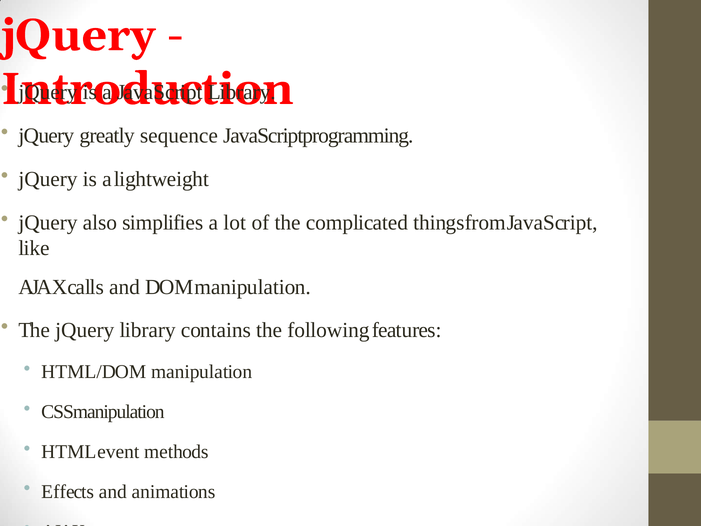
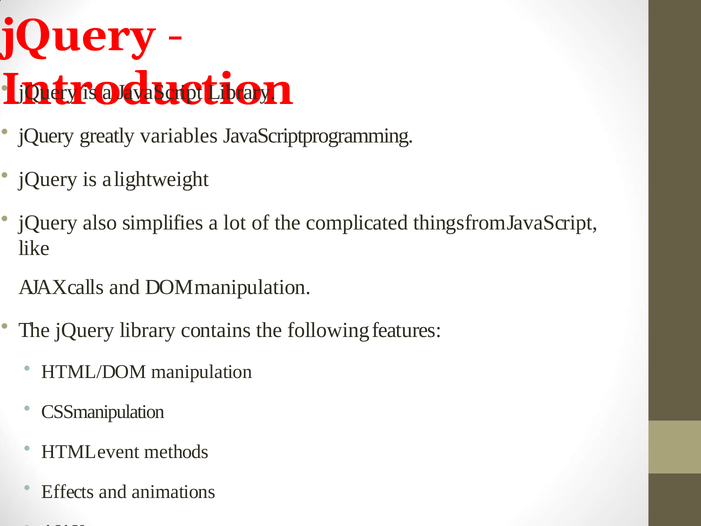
sequence: sequence -> variables
